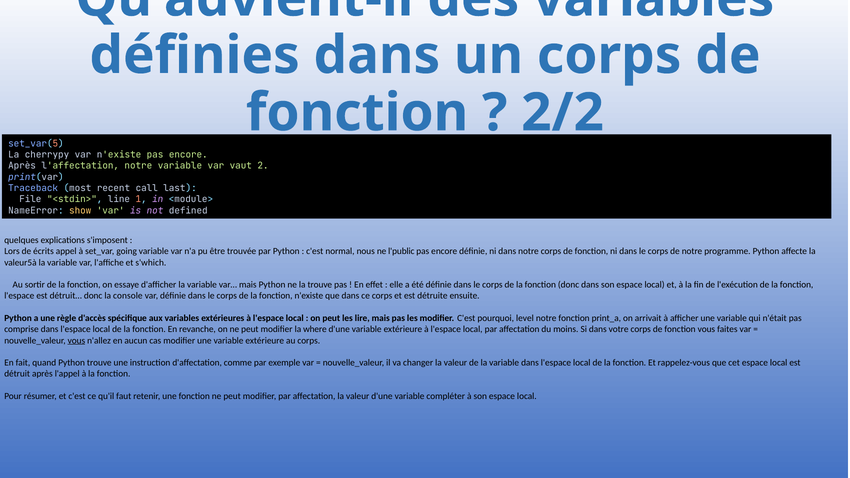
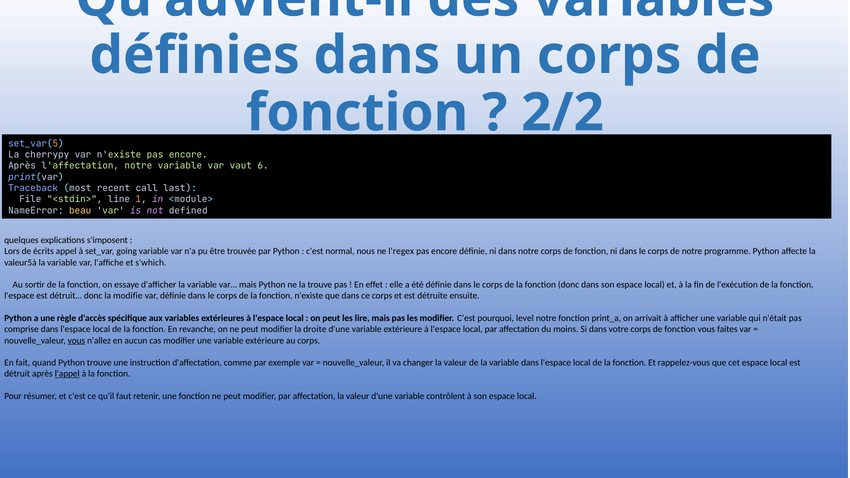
2: 2 -> 6
show: show -> beau
l'public: l'public -> l'regex
console: console -> modifie
where: where -> droite
l'appel underline: none -> present
compléter: compléter -> contrôlent
